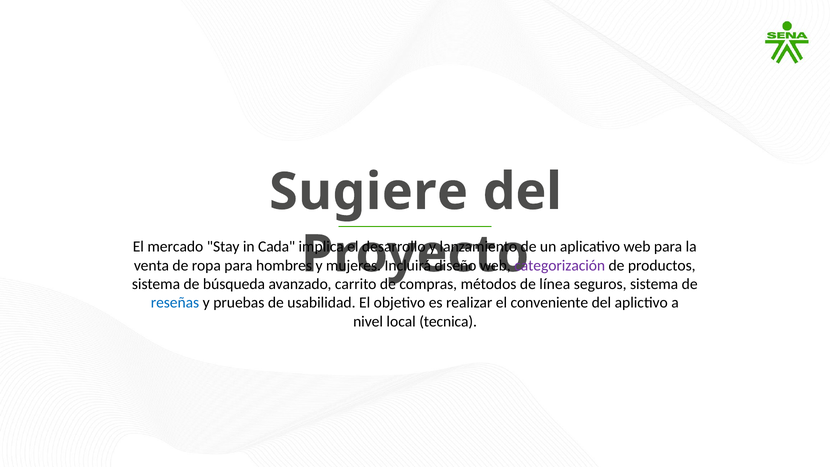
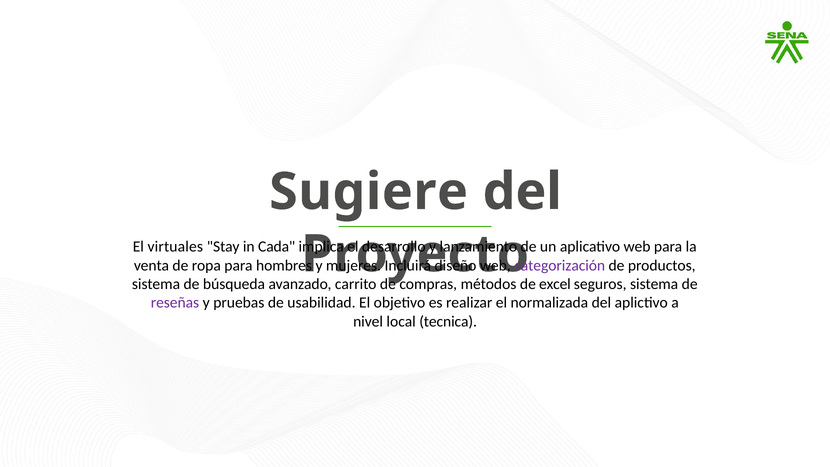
mercado: mercado -> virtuales
línea: línea -> excel
reseñas colour: blue -> purple
conveniente: conveniente -> normalizada
